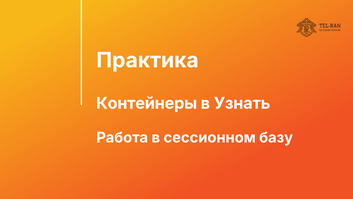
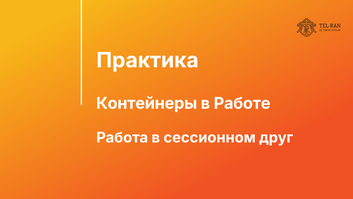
Узнать: Узнать -> Работе
базу: базу -> друг
